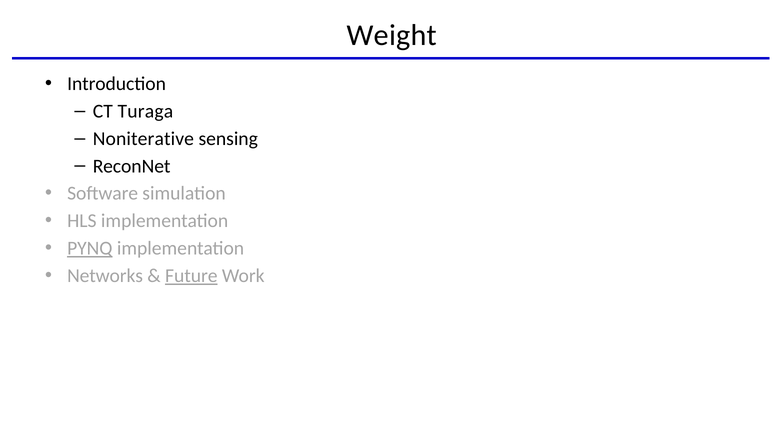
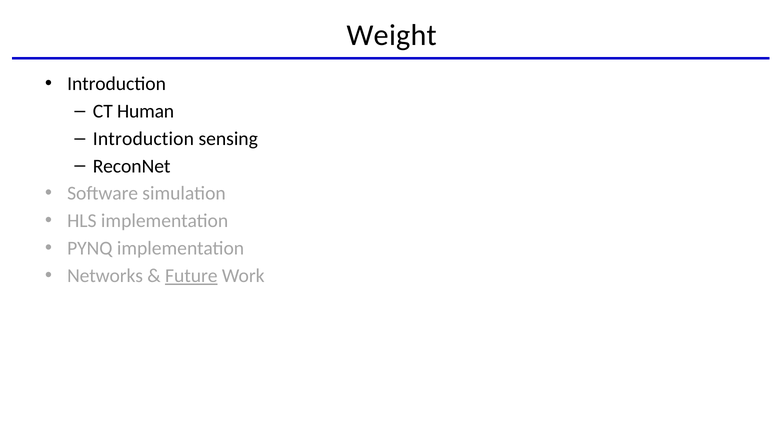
Turaga: Turaga -> Human
Noniterative at (143, 139): Noniterative -> Introduction
PYNQ underline: present -> none
